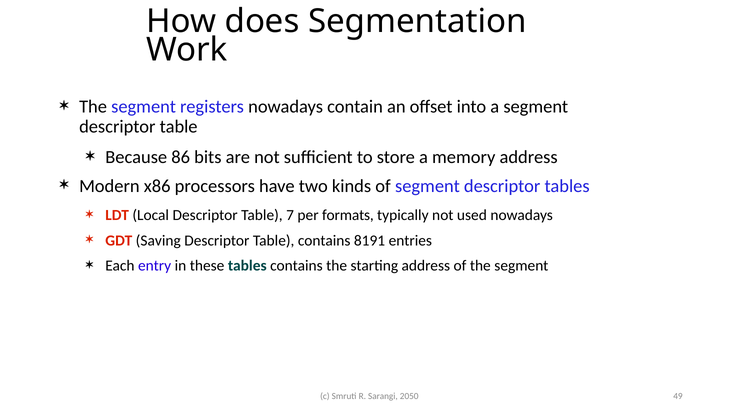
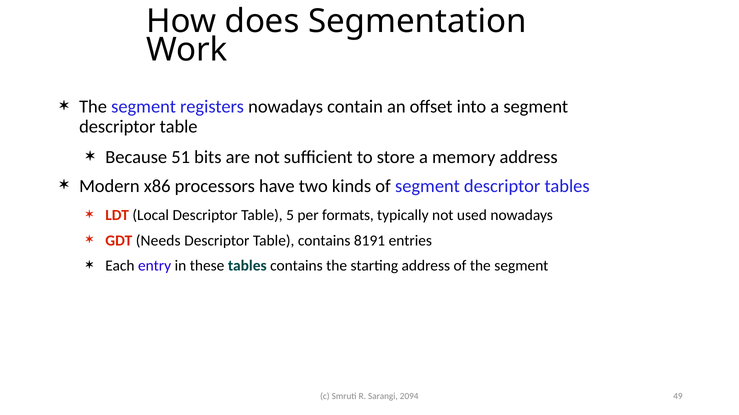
86: 86 -> 51
7: 7 -> 5
Saving: Saving -> Needs
2050: 2050 -> 2094
